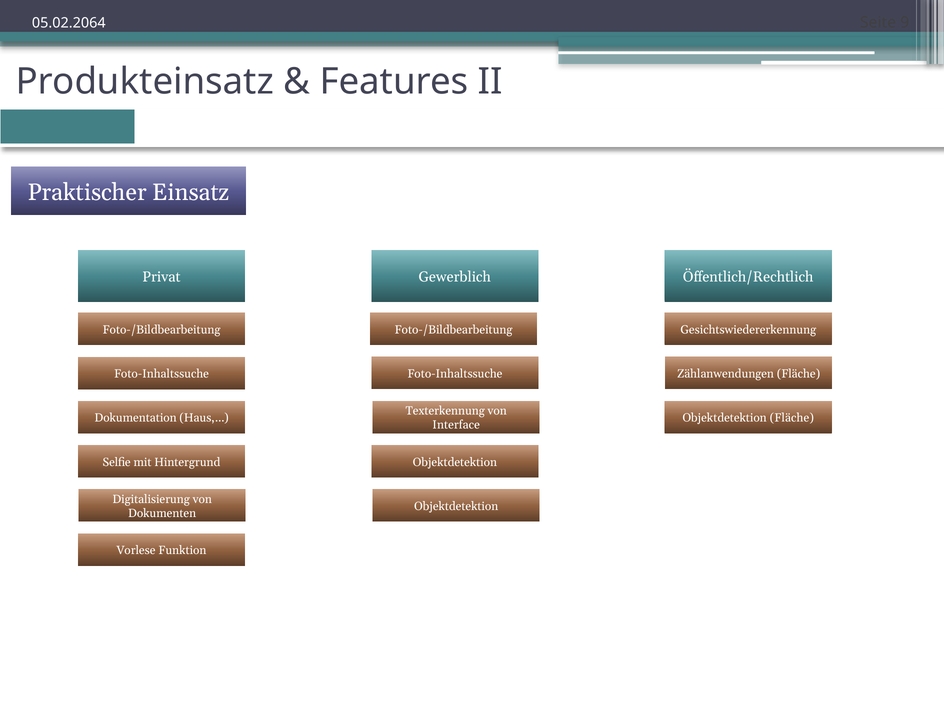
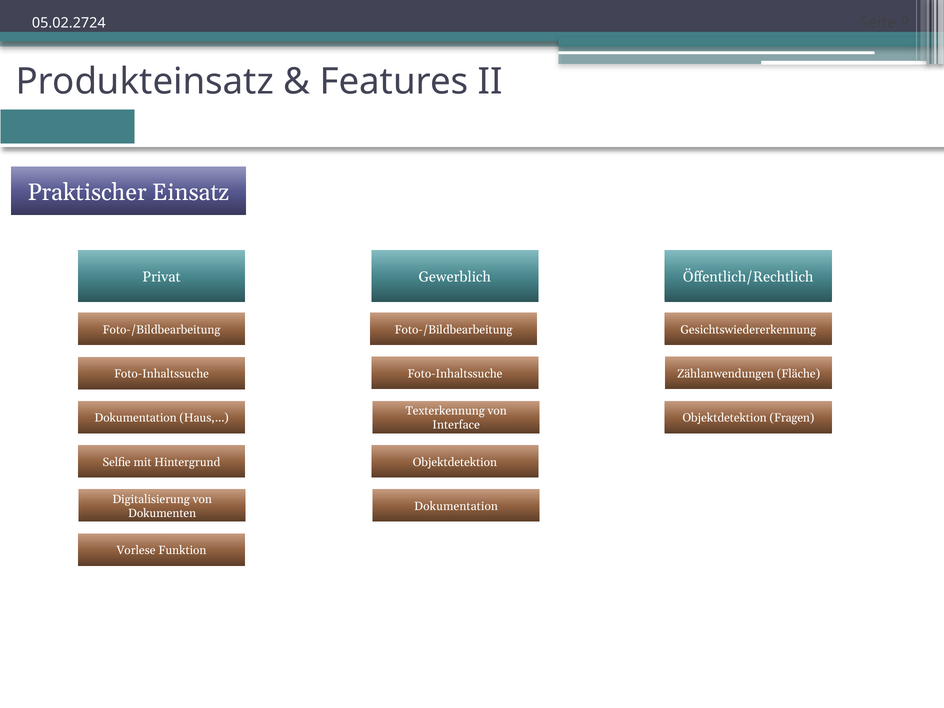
05.02.2064: 05.02.2064 -> 05.02.2724
Objektdetektion Fläche: Fläche -> Fragen
Objektdetektion at (456, 506): Objektdetektion -> Dokumentation
